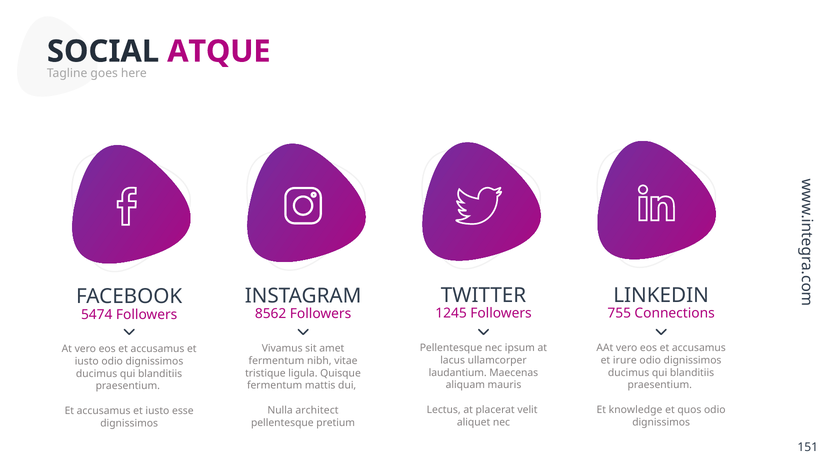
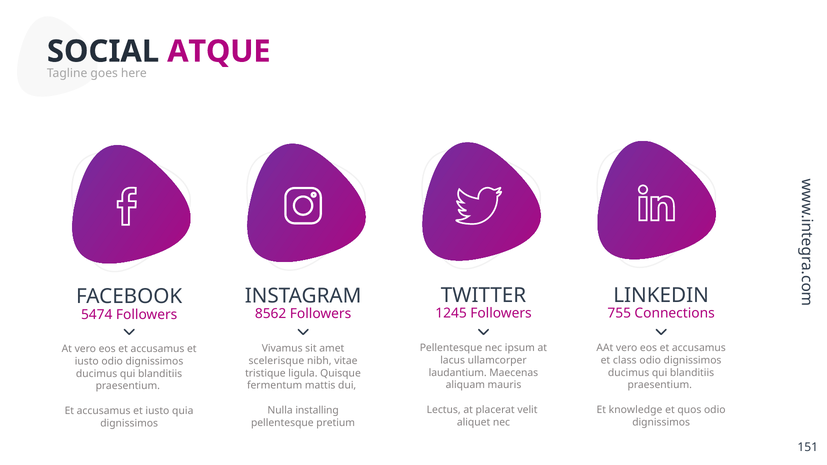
irure: irure -> class
fermentum at (276, 361): fermentum -> scelerisque
architect: architect -> installing
esse: esse -> quia
